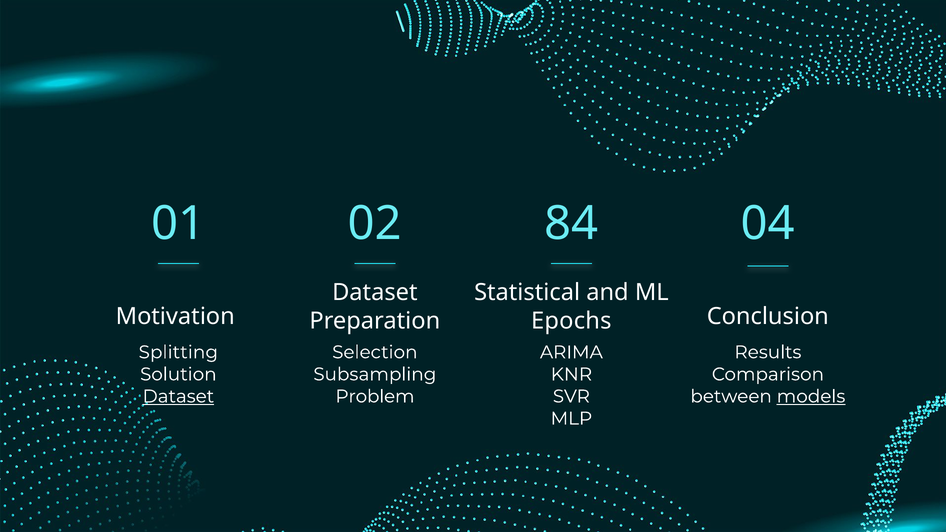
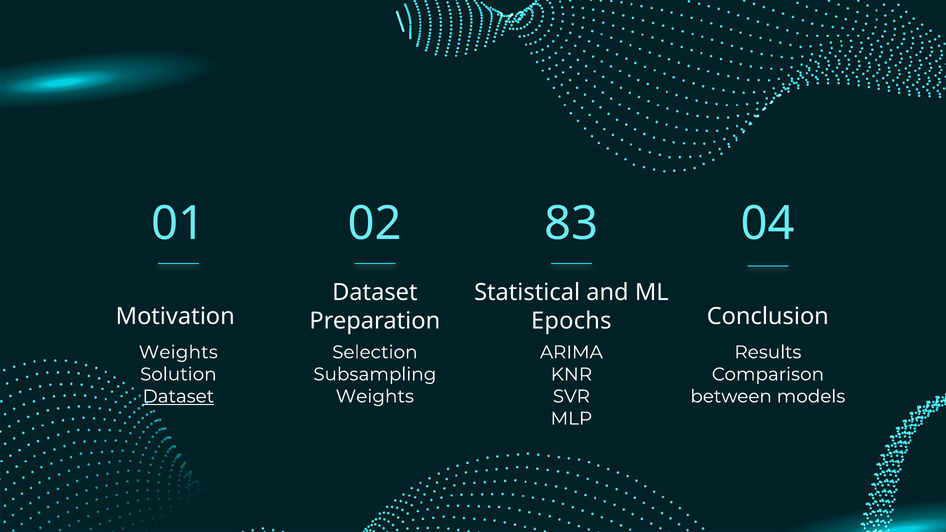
84: 84 -> 83
Splitting at (178, 352): Splitting -> Weights
Problem at (375, 397): Problem -> Weights
models underline: present -> none
